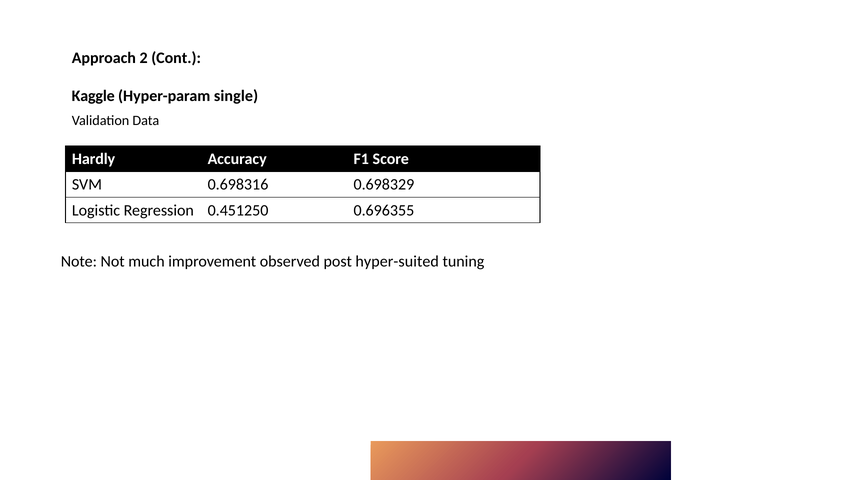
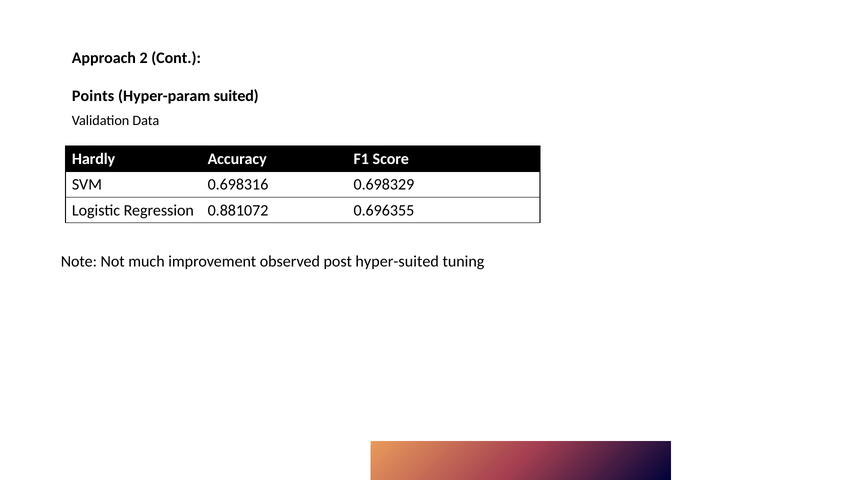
Kaggle: Kaggle -> Points
single: single -> suited
0.451250: 0.451250 -> 0.881072
